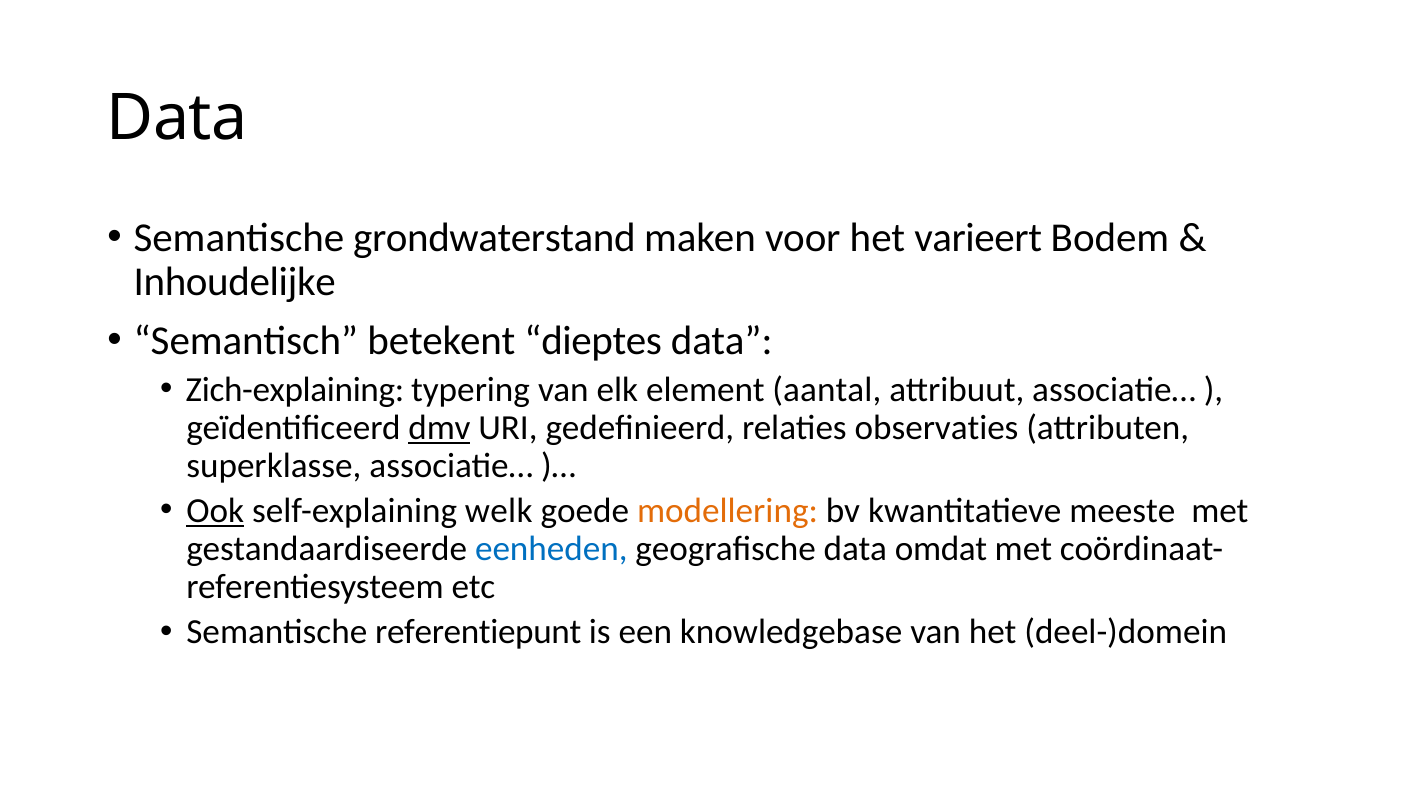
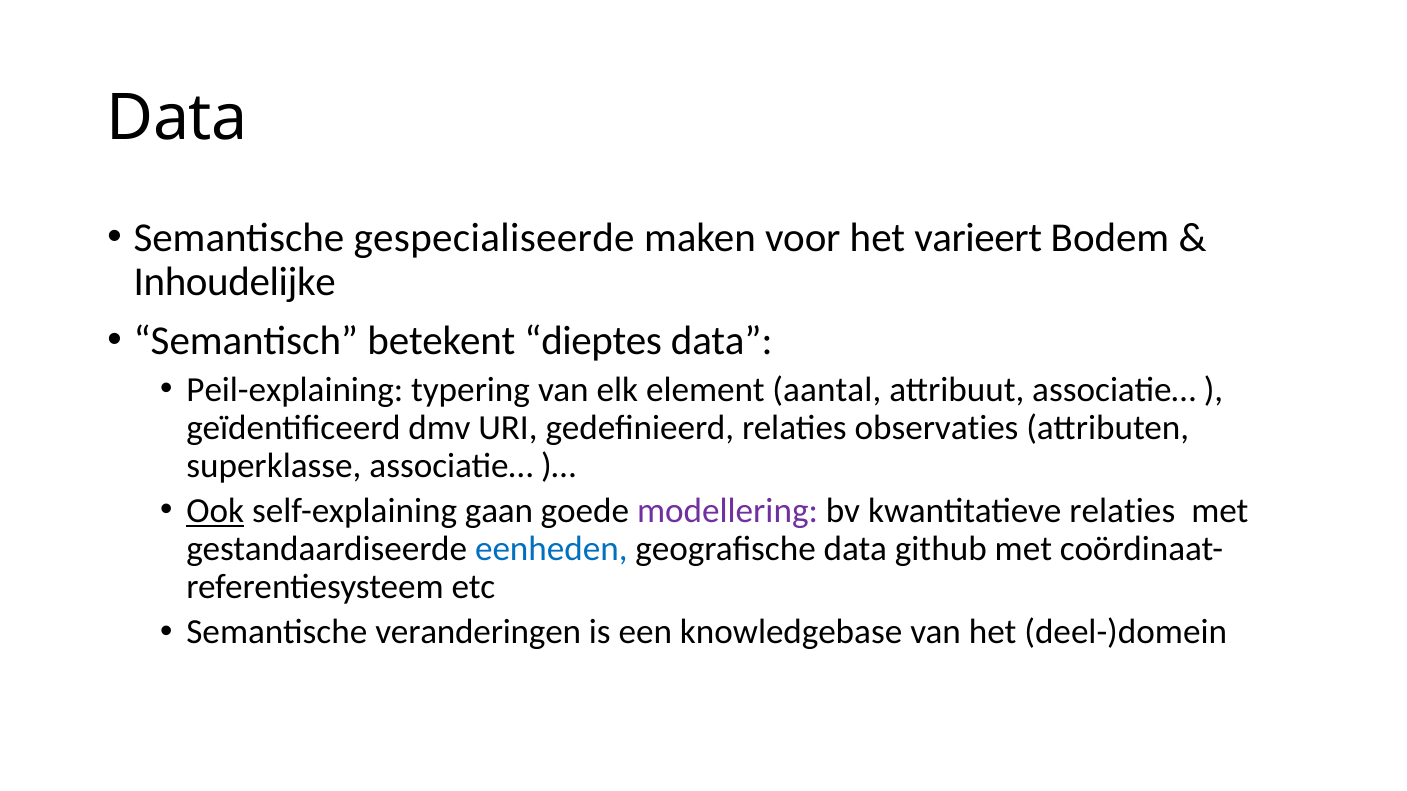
grondwaterstand: grondwaterstand -> gespecialiseerde
Zich-explaining: Zich-explaining -> Peil-explaining
dmv underline: present -> none
welk: welk -> gaan
modellering colour: orange -> purple
kwantitatieve meeste: meeste -> relaties
omdat: omdat -> github
referentiepunt: referentiepunt -> veranderingen
